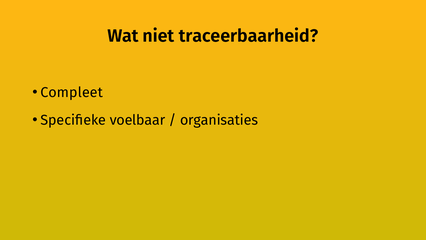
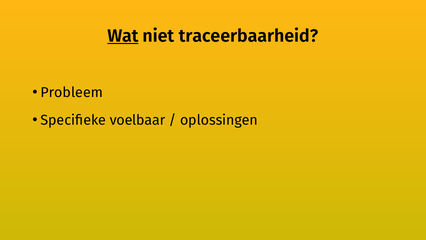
Wat underline: none -> present
Compleet: Compleet -> Probleem
organisaties: organisaties -> oplossingen
